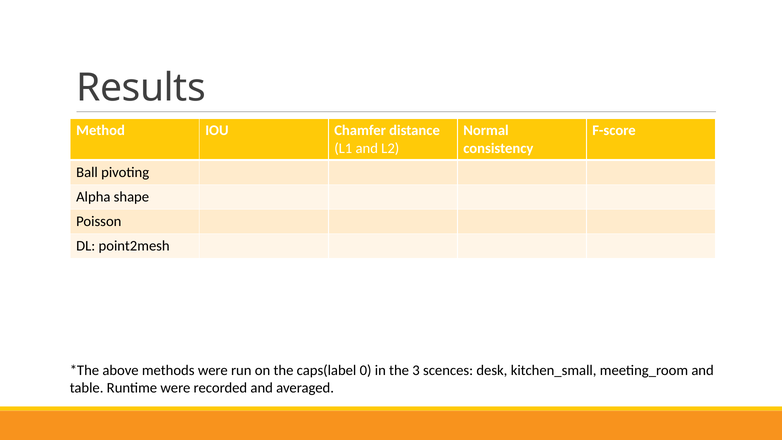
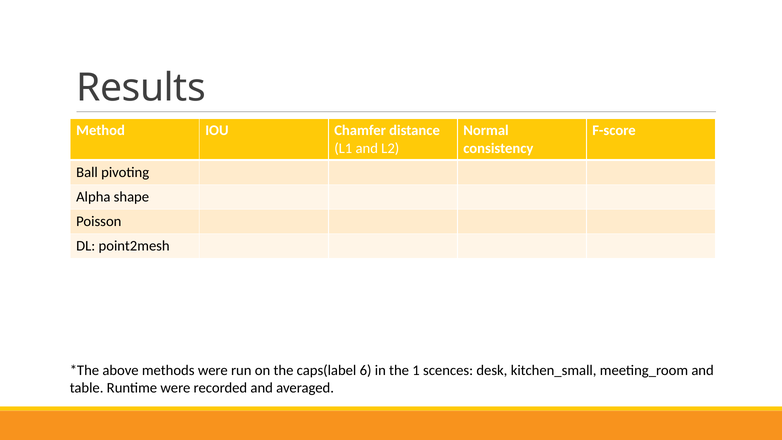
0: 0 -> 6
3: 3 -> 1
